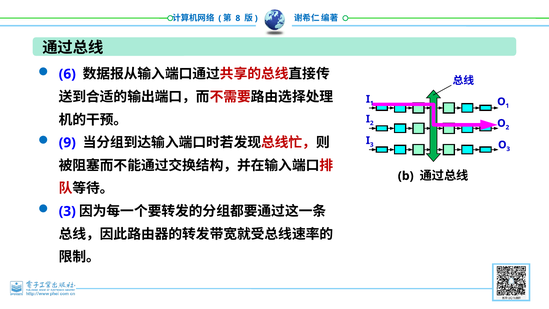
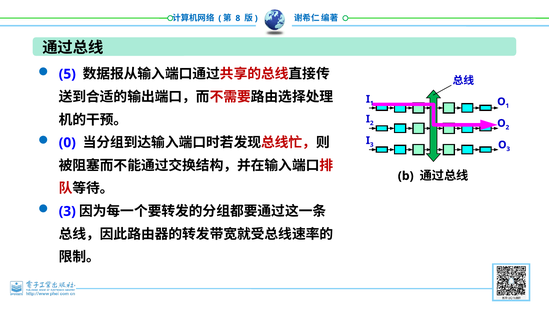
6: 6 -> 5
9: 9 -> 0
